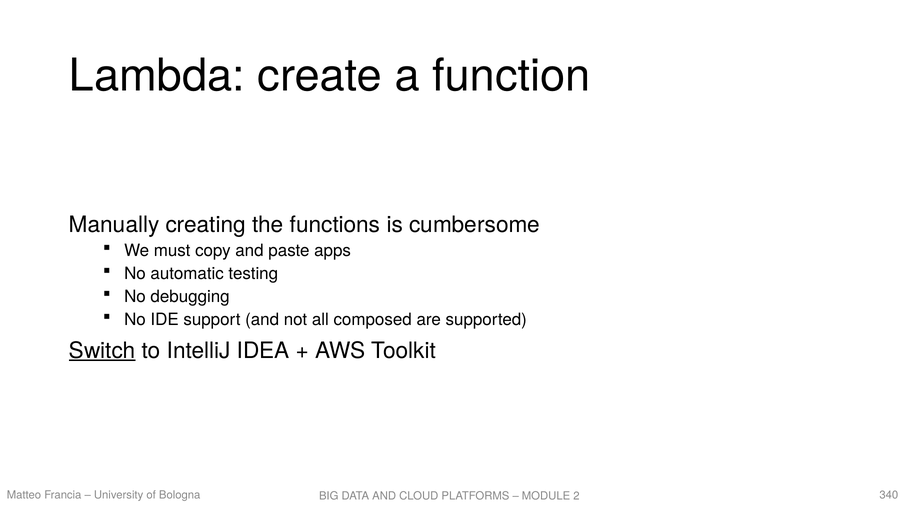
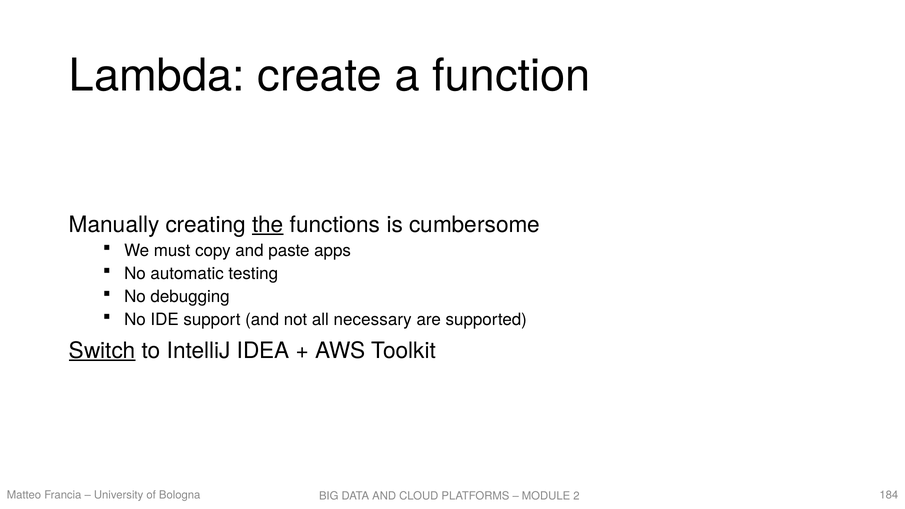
the underline: none -> present
composed: composed -> necessary
340: 340 -> 184
